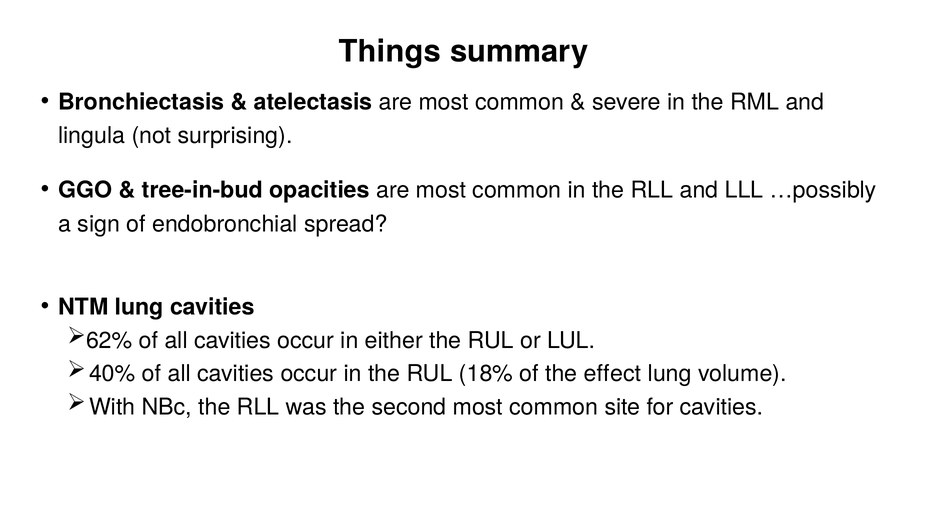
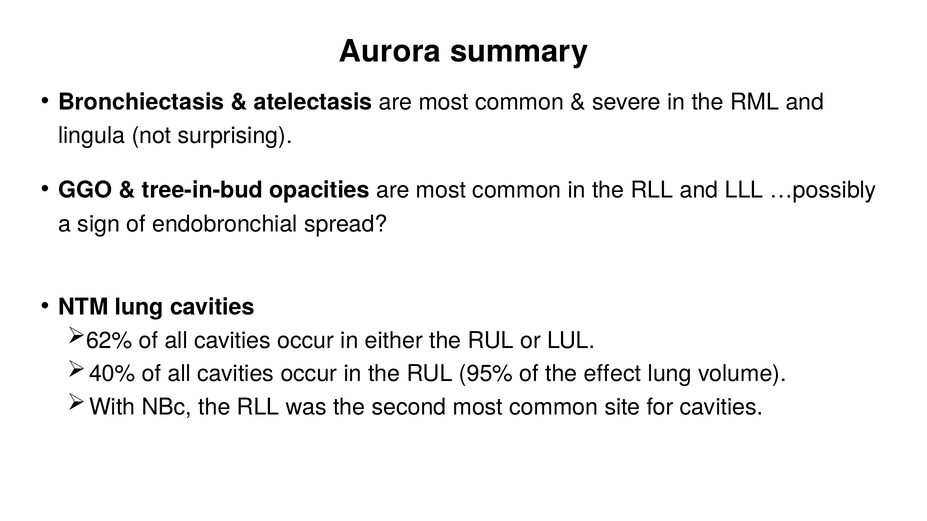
Things: Things -> Aurora
18%: 18% -> 95%
